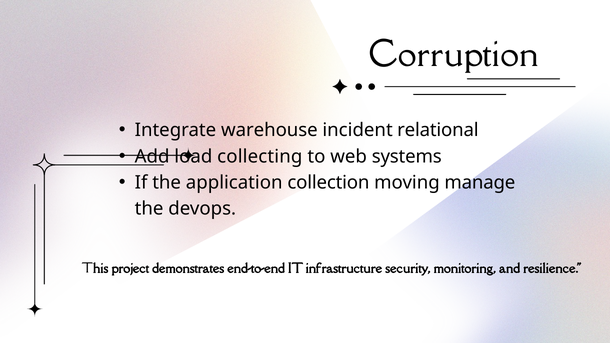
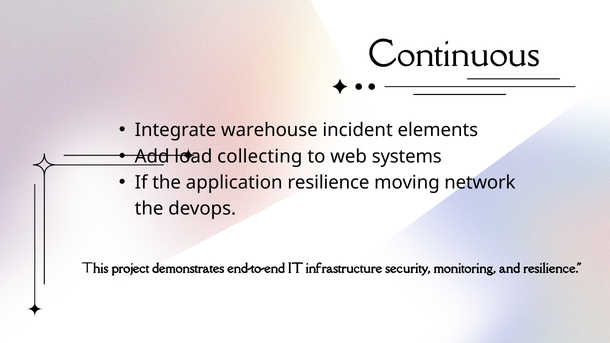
Corruption: Corruption -> Continuous
relational: relational -> elements
application collection: collection -> resilience
manage: manage -> network
